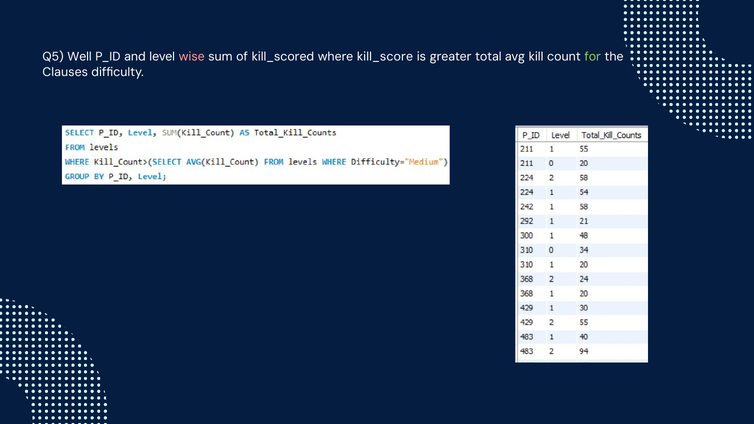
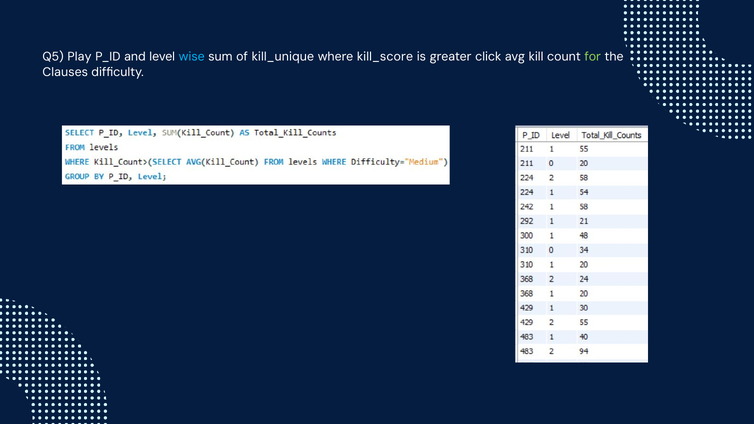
Well: Well -> Play
wise colour: pink -> light blue
kill_scored: kill_scored -> kill_unique
total: total -> click
